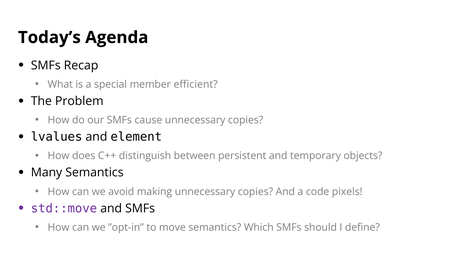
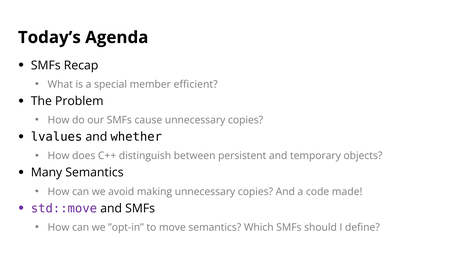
element: element -> whether
pixels: pixels -> made
